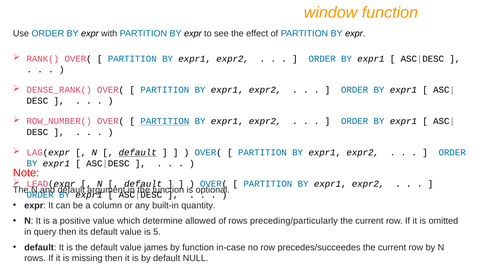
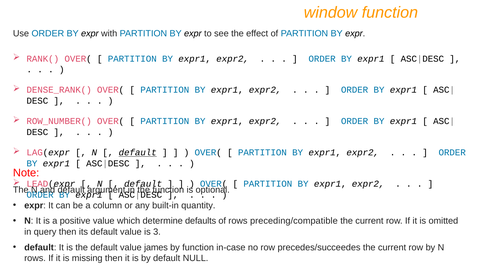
PARTITION at (165, 121) underline: present -> none
allowed: allowed -> defaults
preceding/particularly: preceding/particularly -> preceding/compatible
5: 5 -> 3
